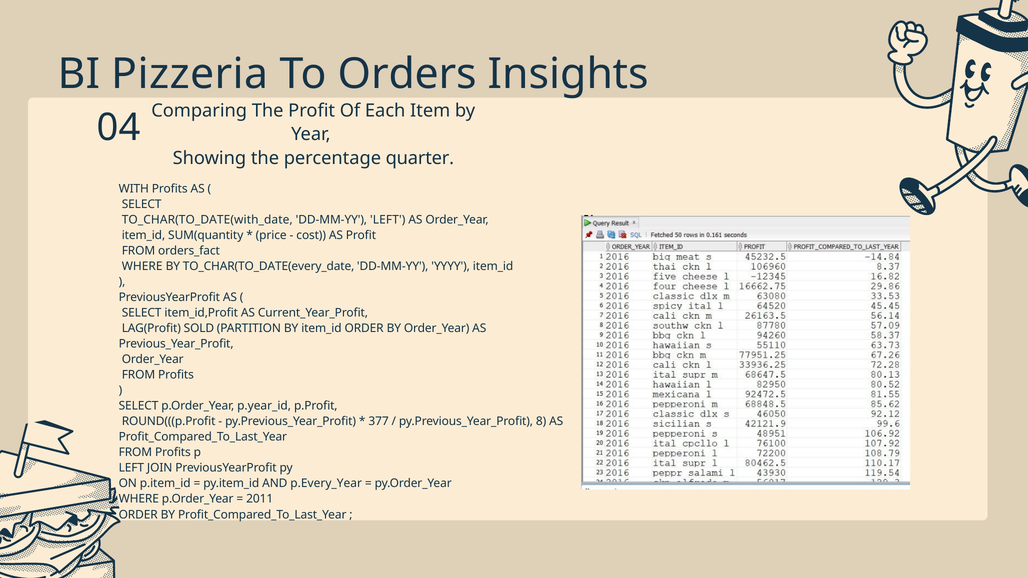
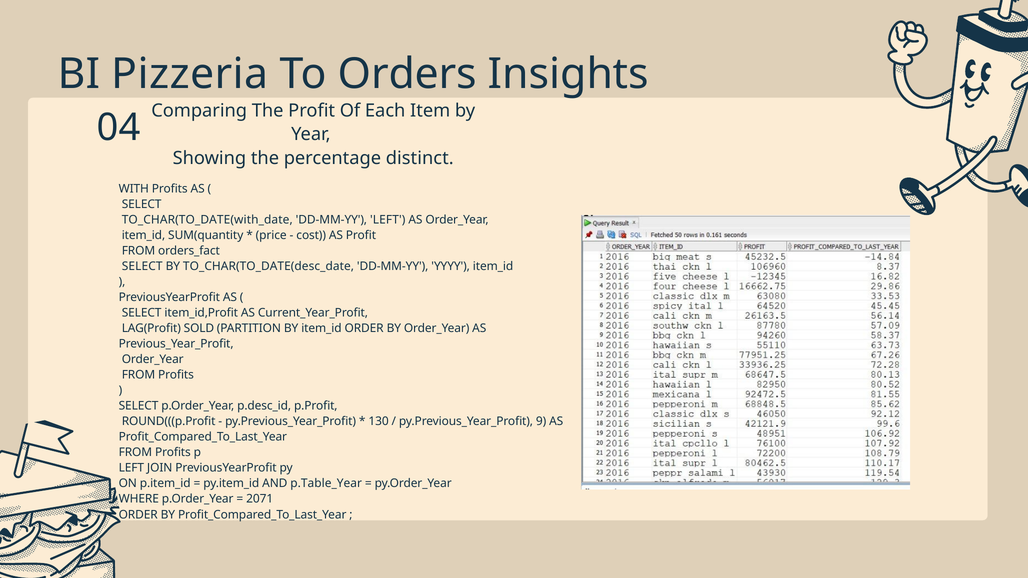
quarter: quarter -> distinct
WHERE at (142, 266): WHERE -> SELECT
TO_CHAR(TO_DATE(every_date: TO_CHAR(TO_DATE(every_date -> TO_CHAR(TO_DATE(desc_date
p.year_id: p.year_id -> p.desc_id
377: 377 -> 130
8: 8 -> 9
p.Every_Year: p.Every_Year -> p.Table_Year
2011: 2011 -> 2071
